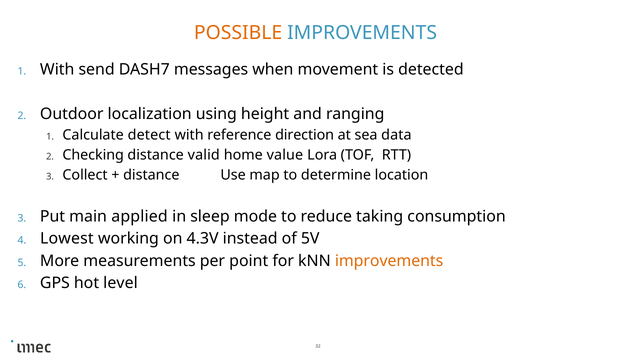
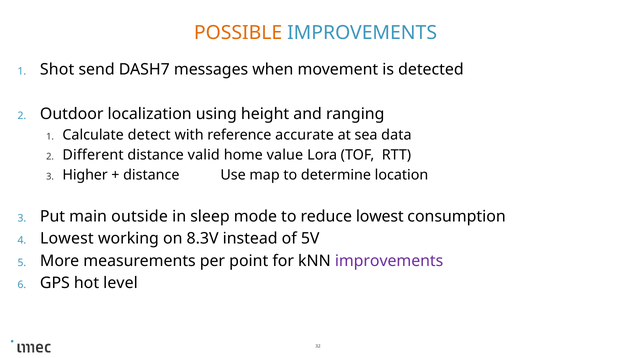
With at (57, 69): With -> Shot
direction: direction -> accurate
Checking: Checking -> Different
Collect: Collect -> Higher
applied: applied -> outside
reduce taking: taking -> lowest
4.3V: 4.3V -> 8.3V
improvements at (389, 261) colour: orange -> purple
